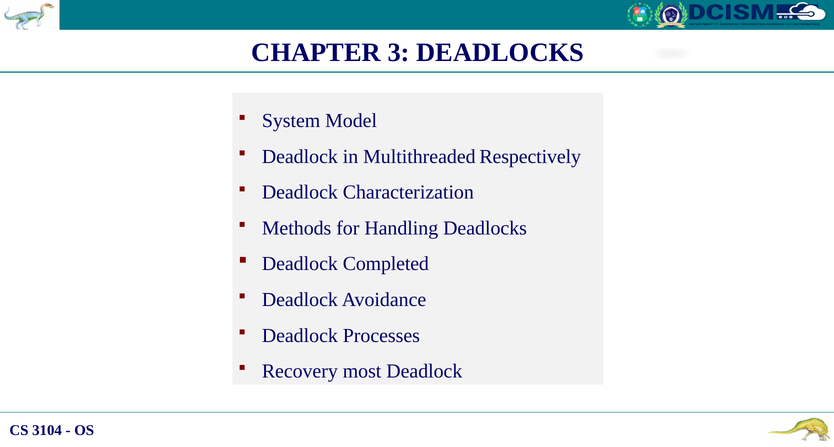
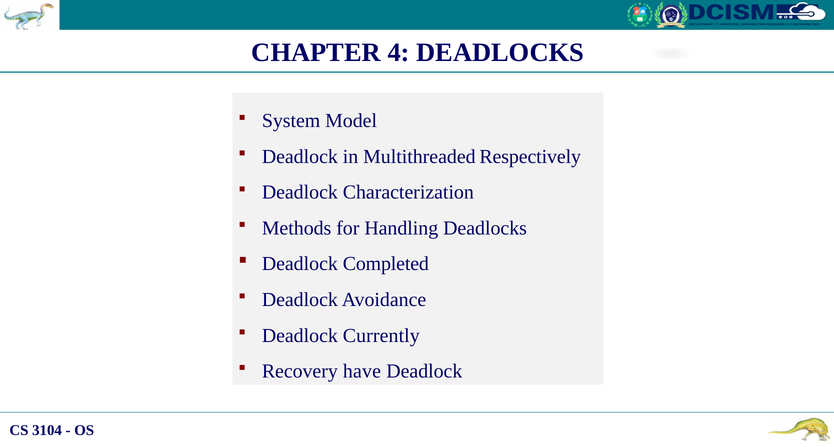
3: 3 -> 4
Processes: Processes -> Currently
most: most -> have
